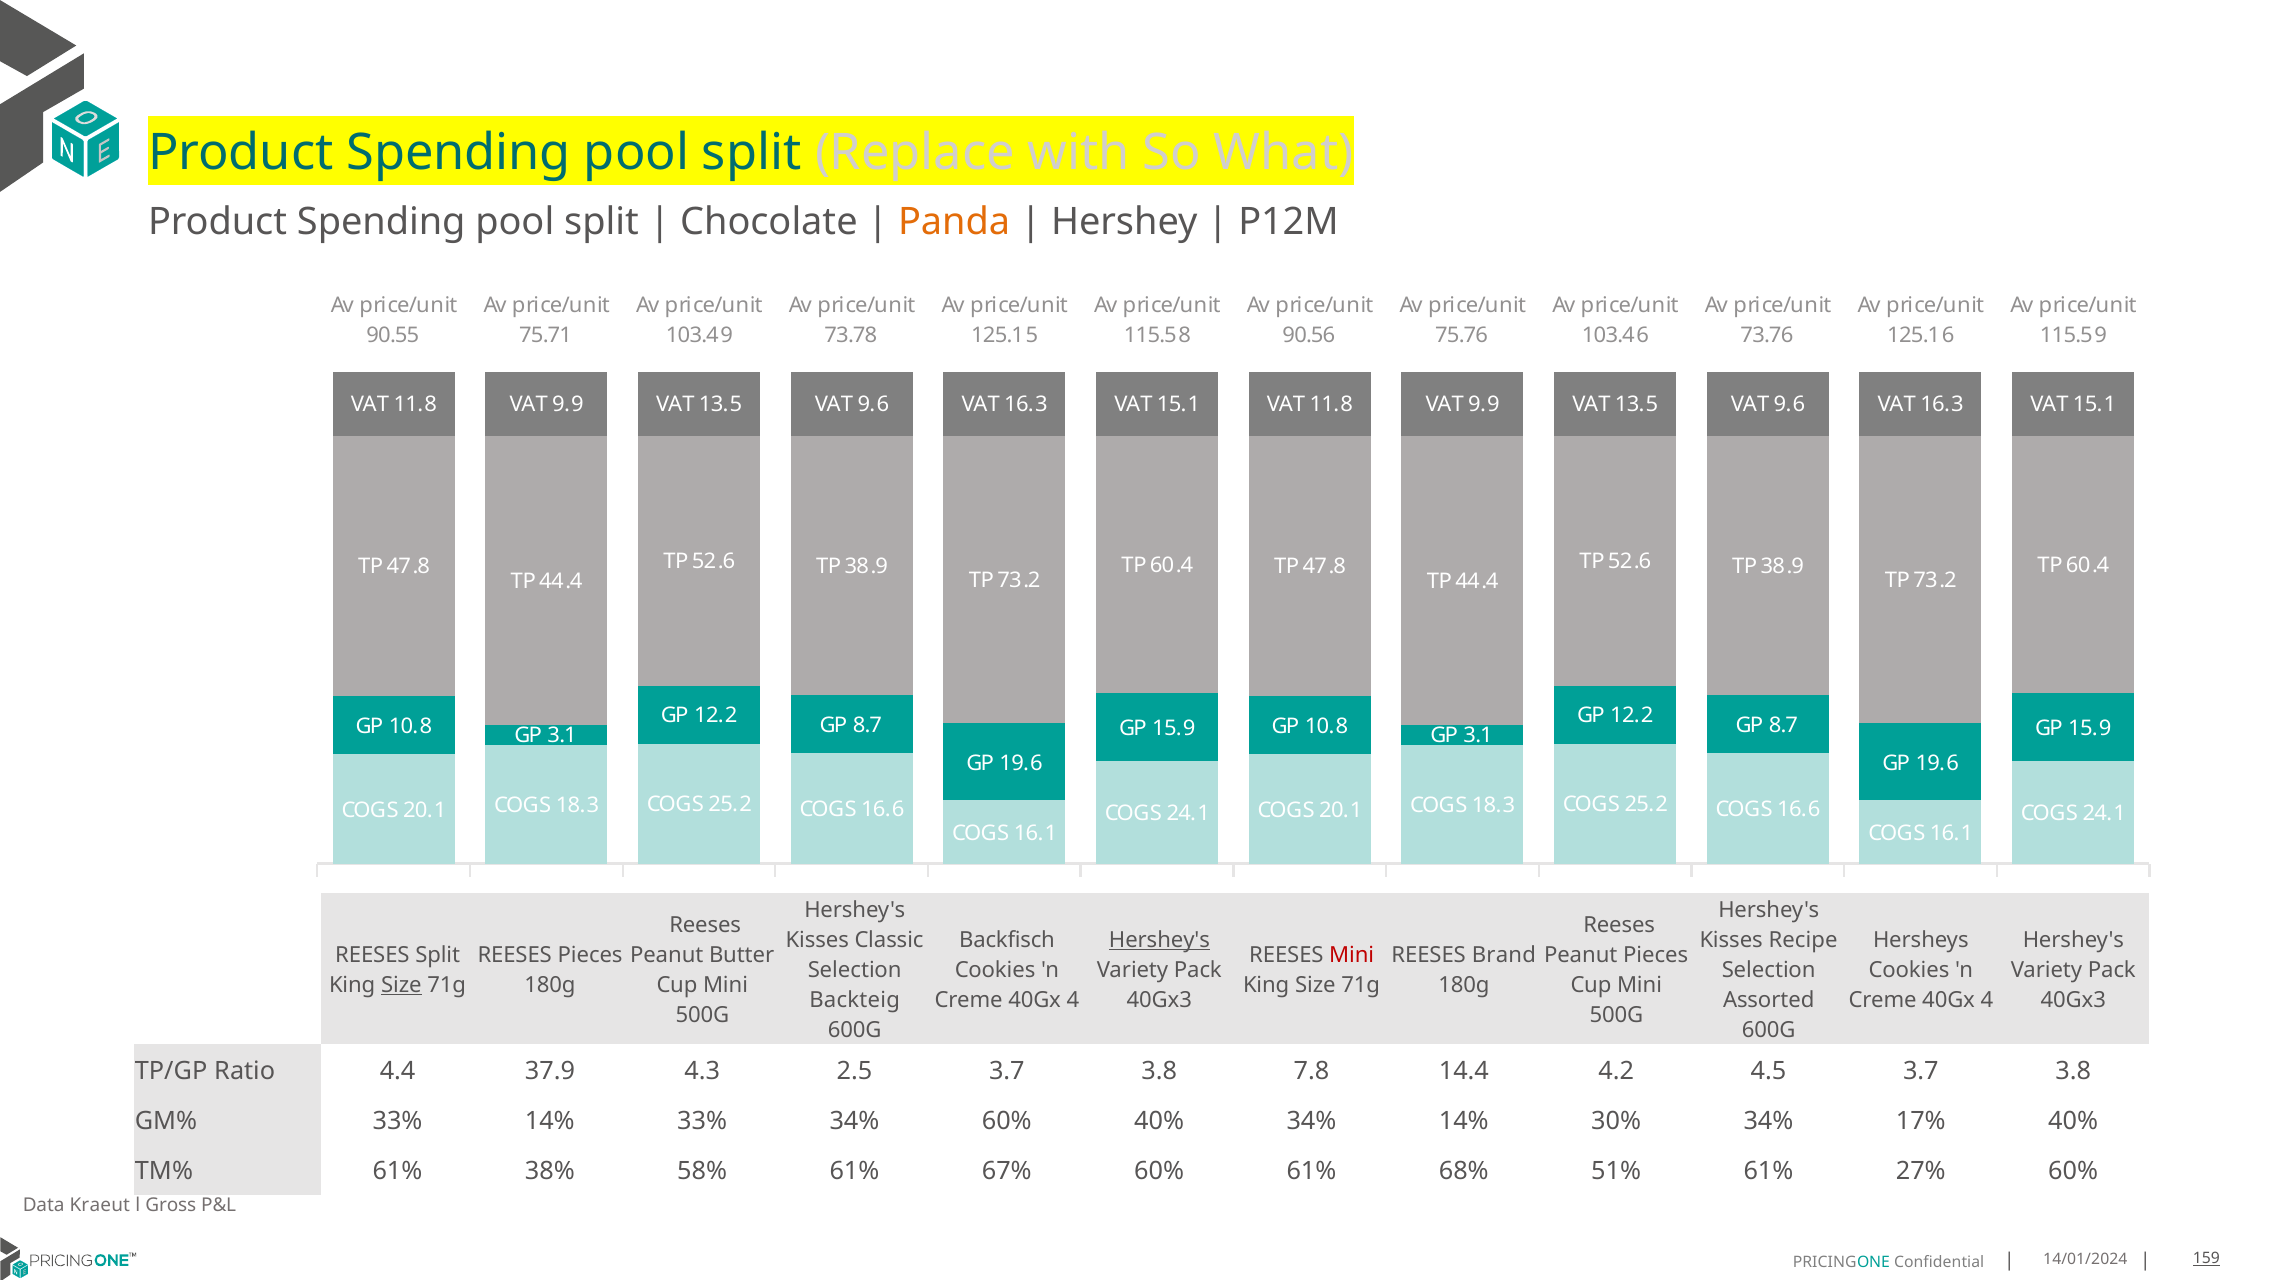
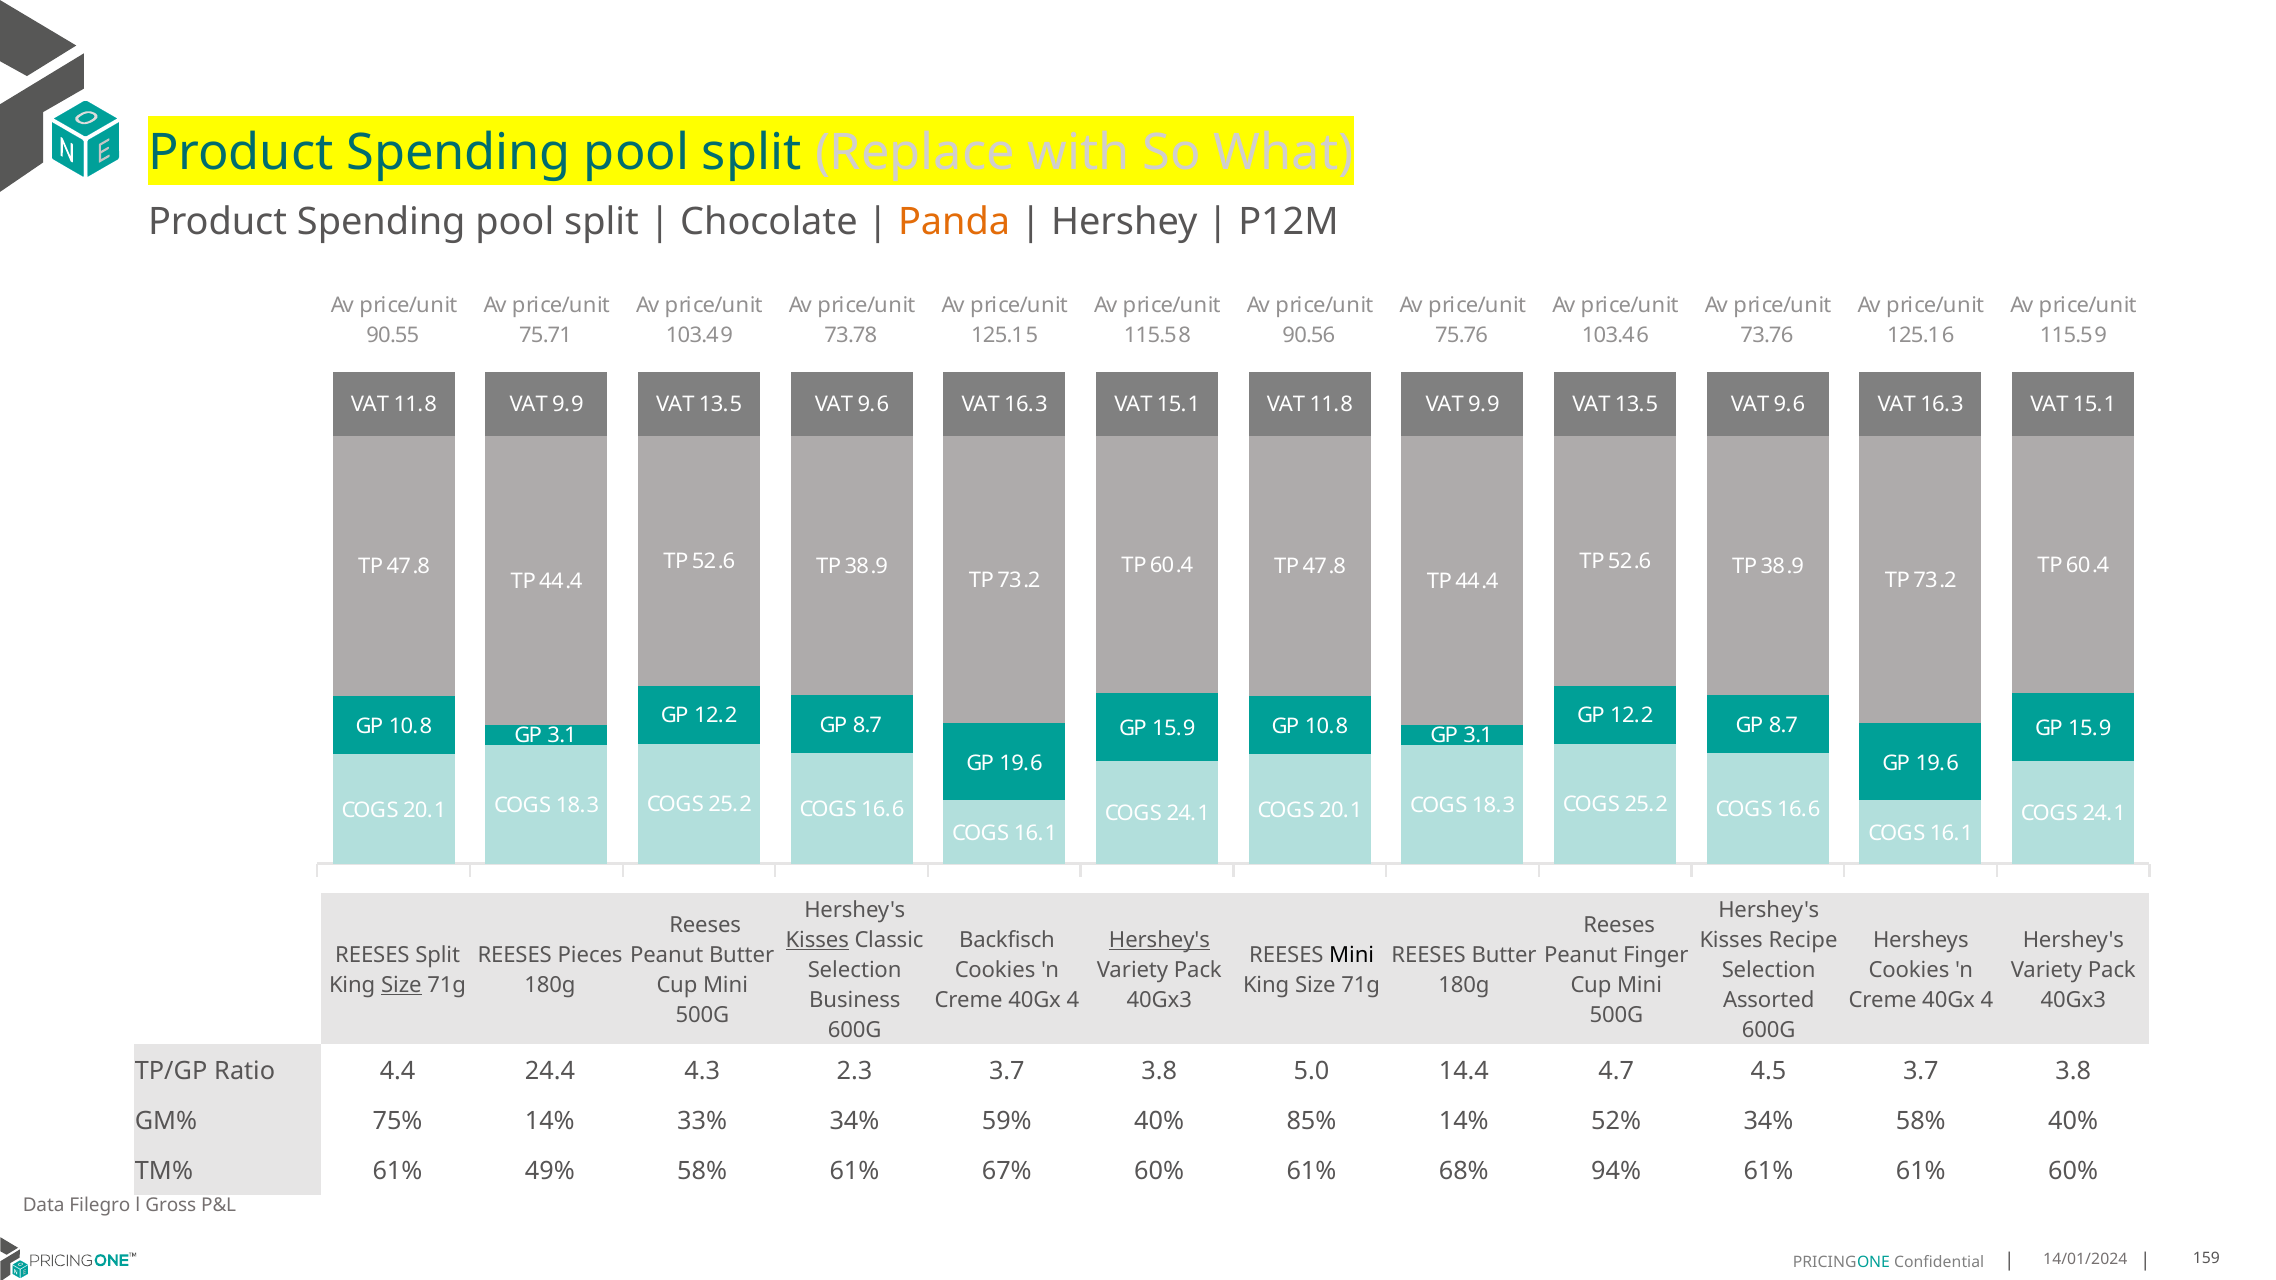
Kisses at (817, 940) underline: none -> present
Mini at (1352, 955) colour: red -> black
REESES Brand: Brand -> Butter
Peanut Pieces: Pieces -> Finger
Backteig: Backteig -> Business
37.9: 37.9 -> 24.4
2.5: 2.5 -> 2.3
7.8: 7.8 -> 5.0
4.2: 4.2 -> 4.7
GM% 33%: 33% -> 75%
34% 60%: 60% -> 59%
40% 34%: 34% -> 85%
30%: 30% -> 52%
34% 17%: 17% -> 58%
38%: 38% -> 49%
51%: 51% -> 94%
61% 27%: 27% -> 61%
Kraeut: Kraeut -> Filegro
159 underline: present -> none
